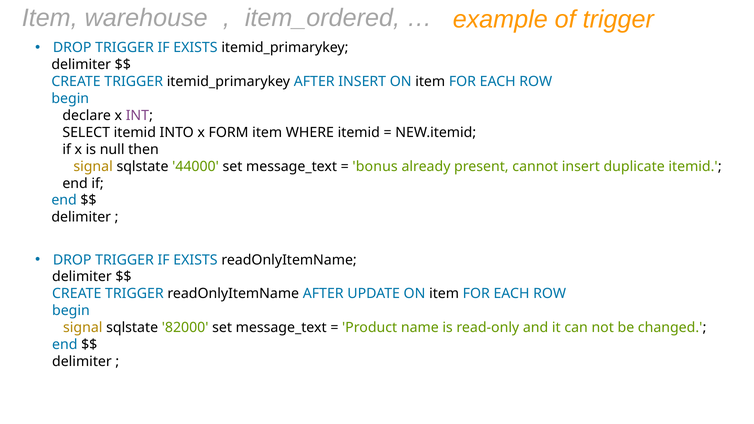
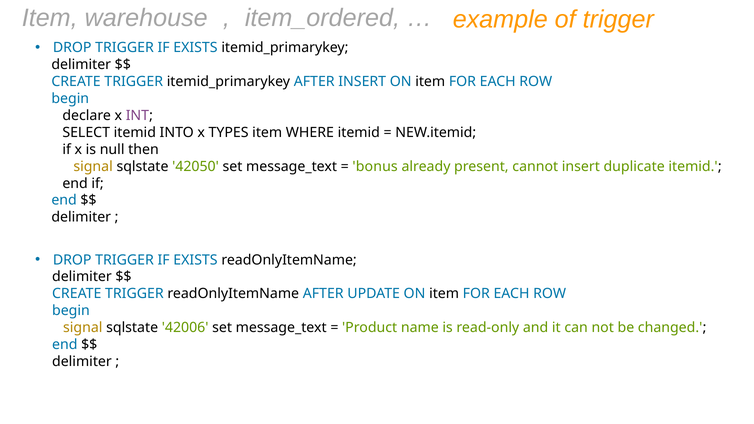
FORM: FORM -> TYPES
44000: 44000 -> 42050
82000: 82000 -> 42006
